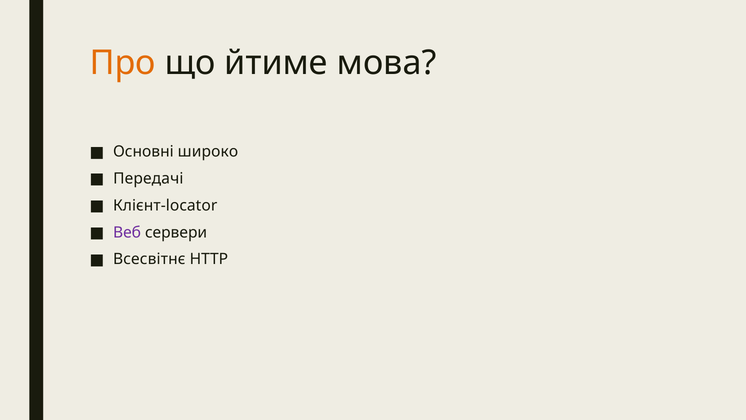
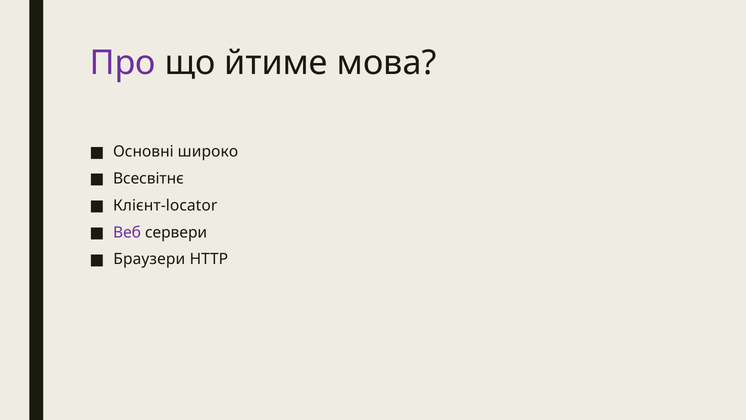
Про colour: orange -> purple
Передачі: Передачі -> Всесвітнє
Всесвітнє: Всесвітнє -> Браузери
